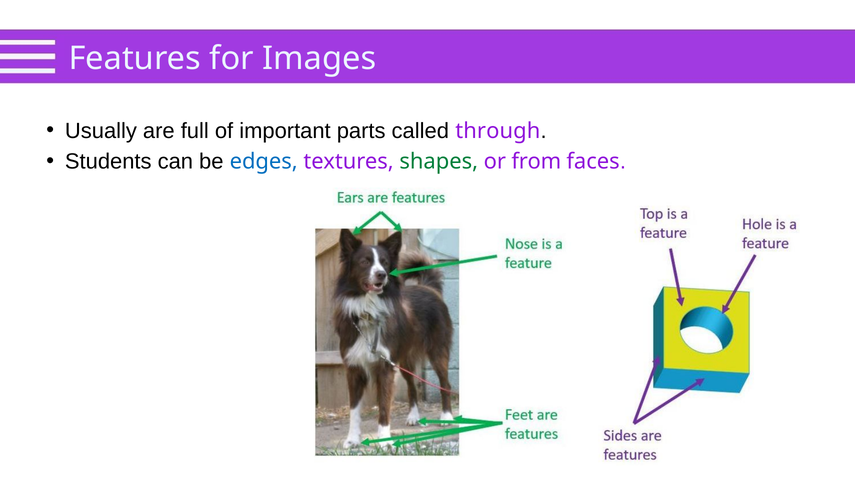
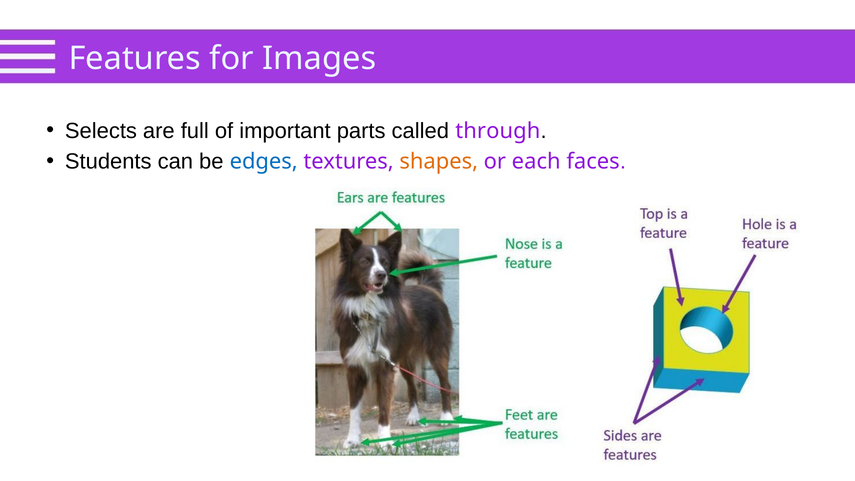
Usually: Usually -> Selects
shapes colour: green -> orange
from: from -> each
